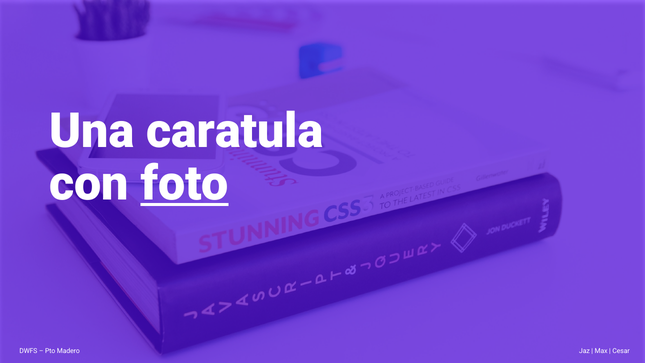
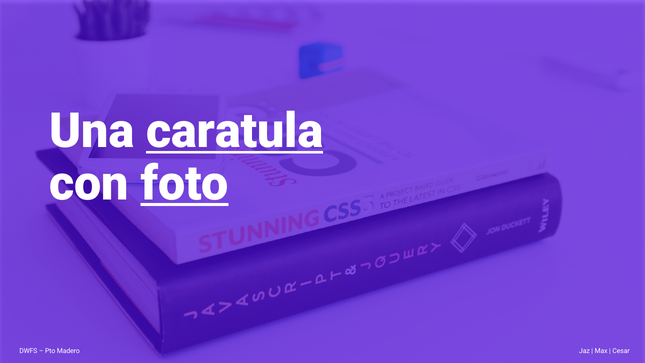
caratula underline: none -> present
